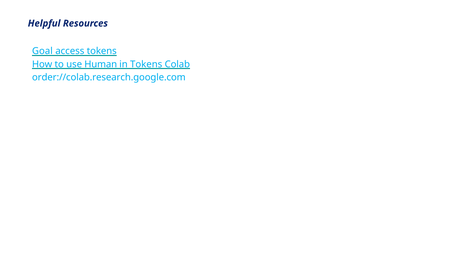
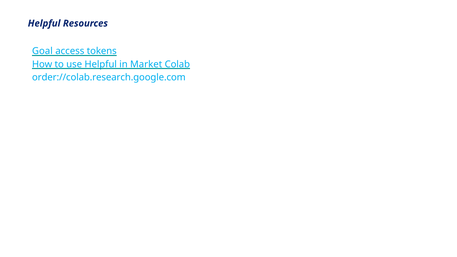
use Human: Human -> Helpful
in Tokens: Tokens -> Market
